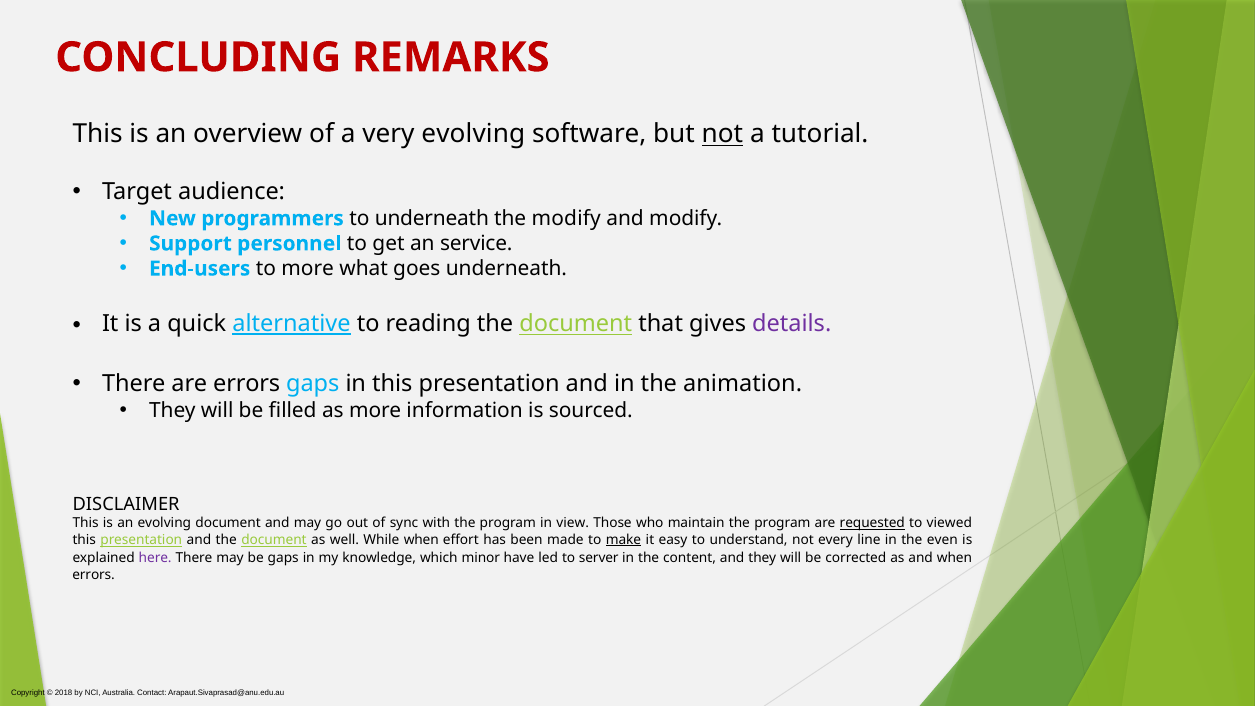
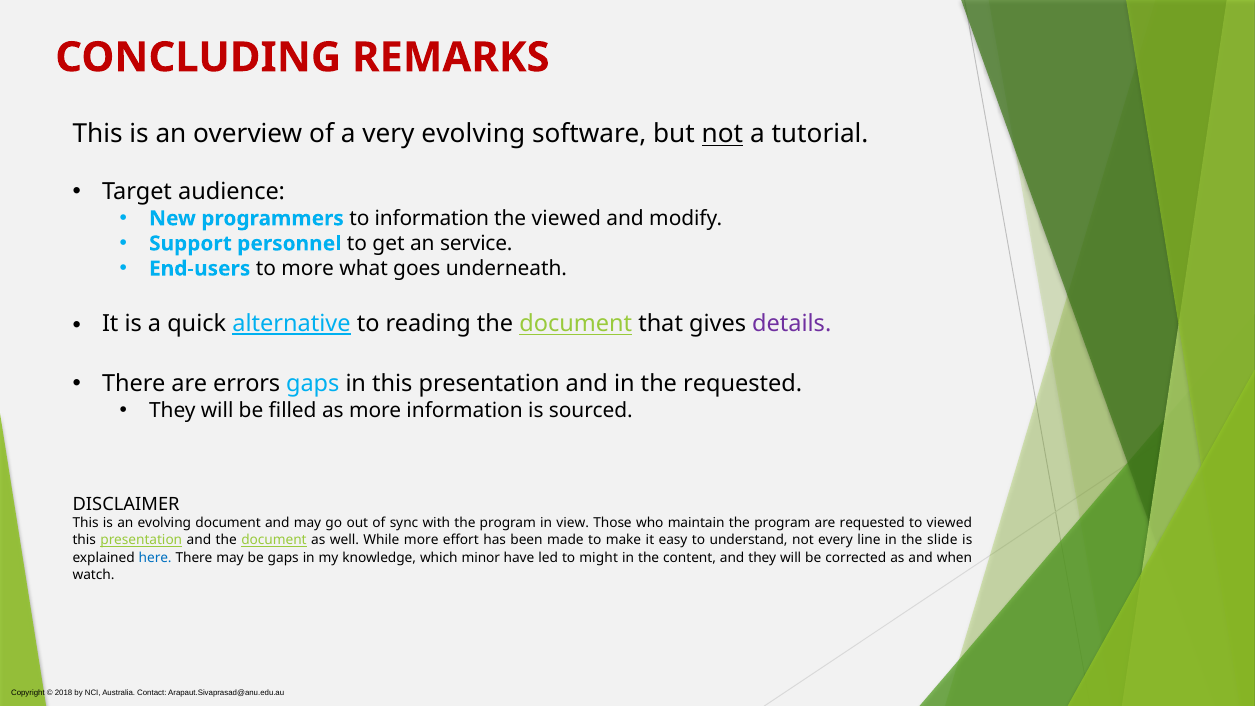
to underneath: underneath -> information
the modify: modify -> viewed
the animation: animation -> requested
requested at (872, 523) underline: present -> none
While when: when -> more
make underline: present -> none
even: even -> slide
here colour: purple -> blue
server: server -> might
errors at (94, 575): errors -> watch
